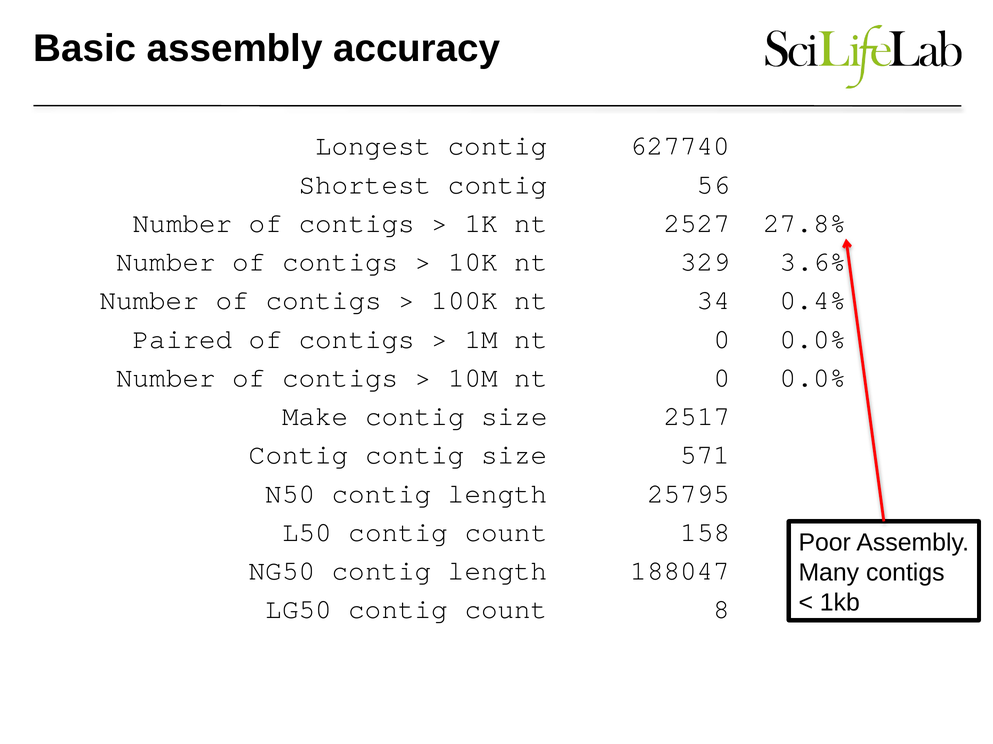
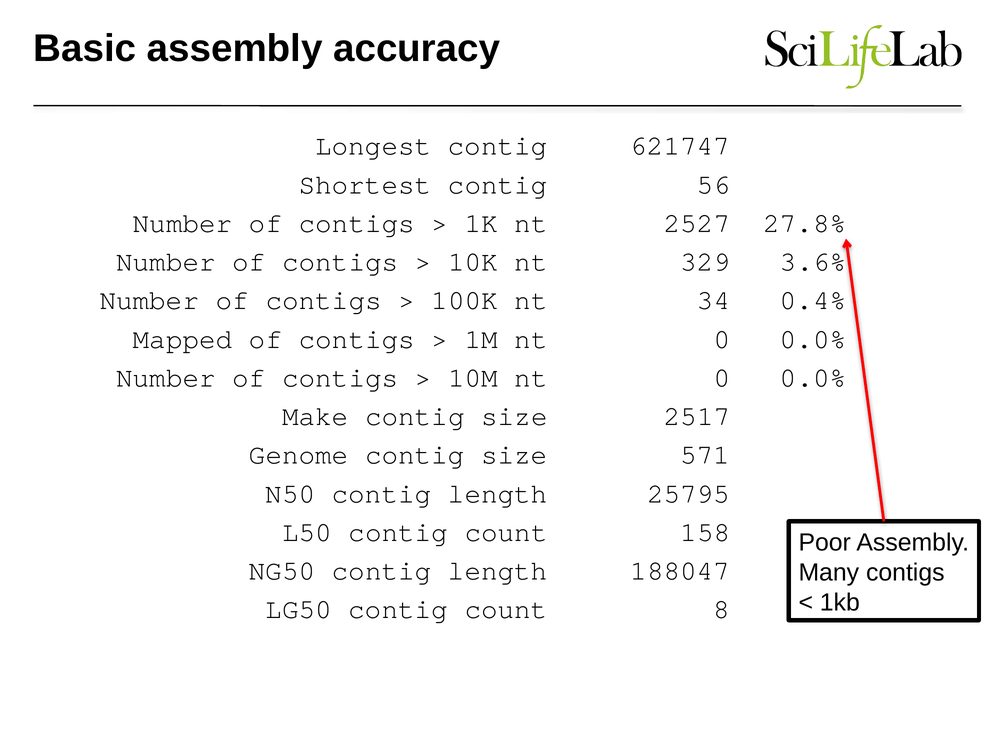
627740: 627740 -> 621747
Paired: Paired -> Mapped
Contig at (299, 455): Contig -> Genome
